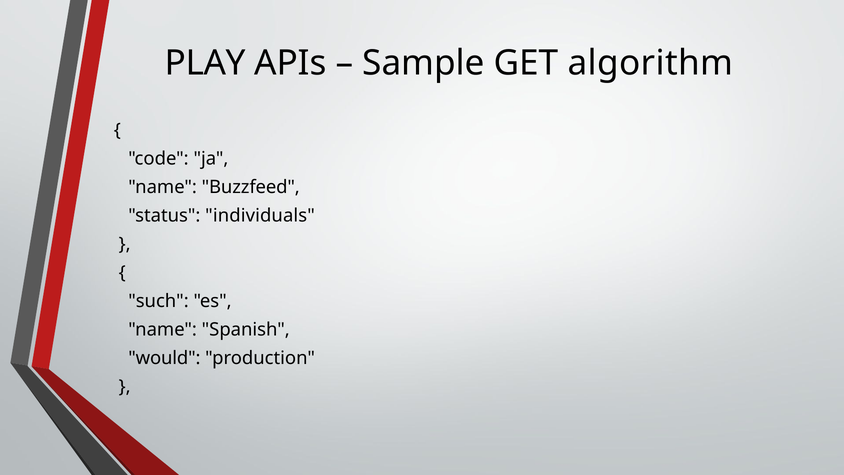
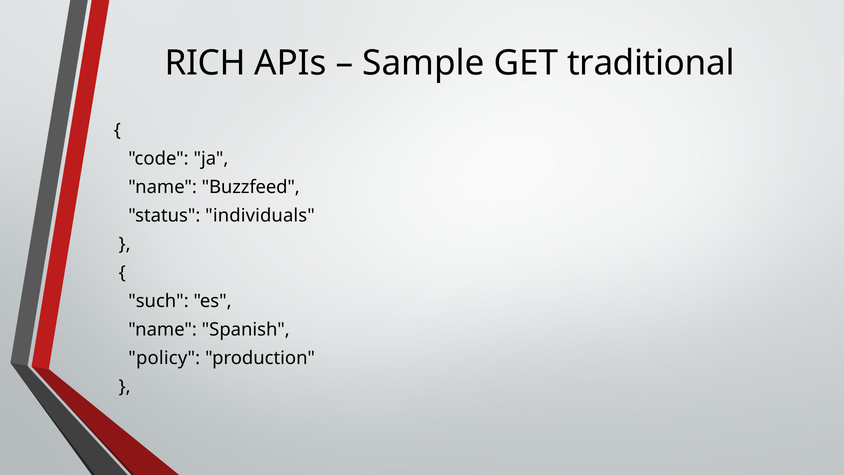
PLAY: PLAY -> RICH
algorithm: algorithm -> traditional
would: would -> policy
